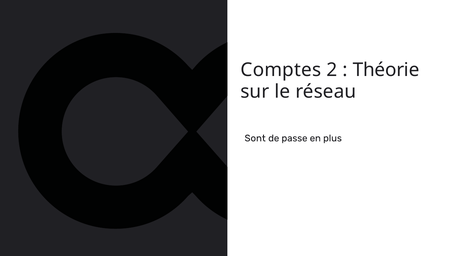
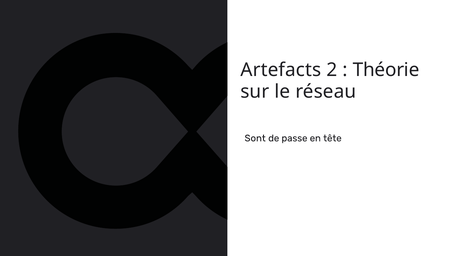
Comptes: Comptes -> Artefacts
plus: plus -> tête
